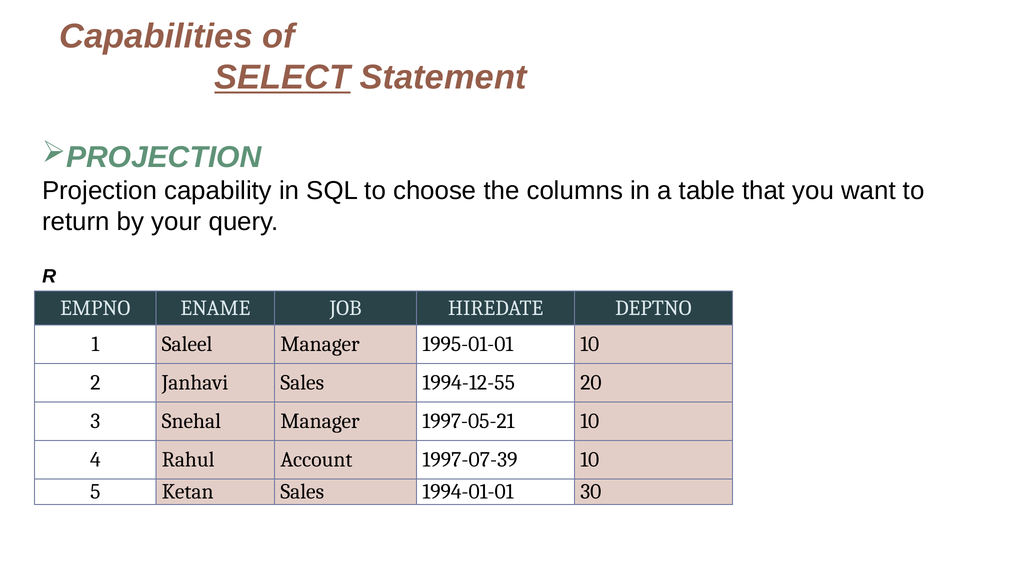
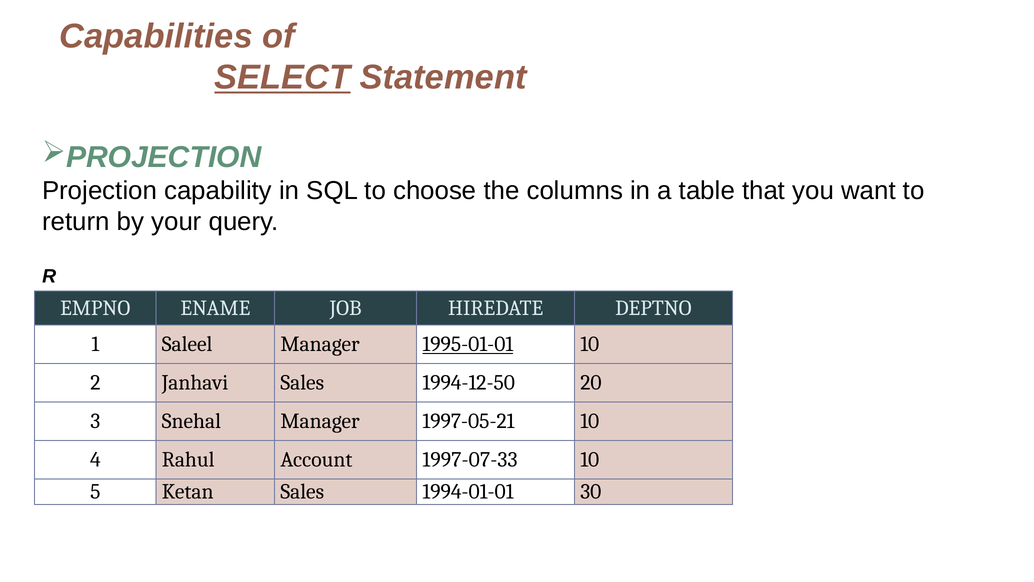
1995-01-01 underline: none -> present
1994-12-55: 1994-12-55 -> 1994-12-50
1997-07-39: 1997-07-39 -> 1997-07-33
